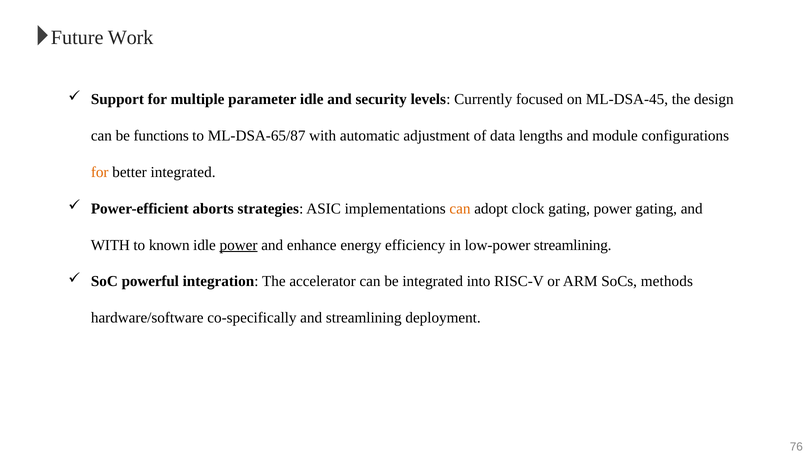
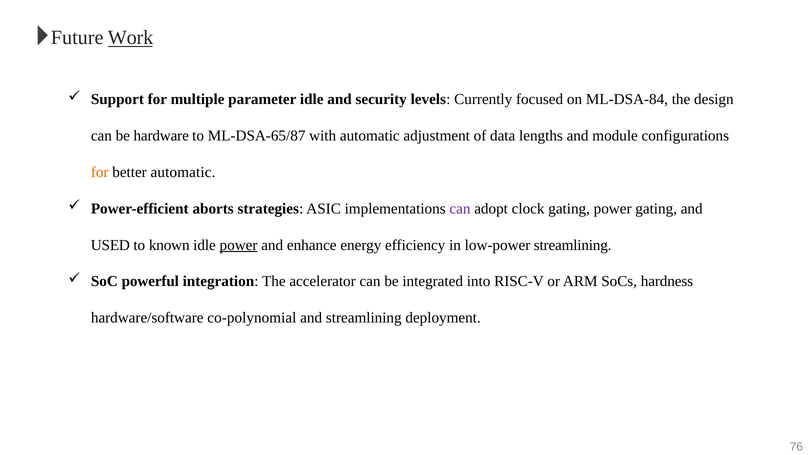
Work underline: none -> present
ML-DSA-45: ML-DSA-45 -> ML-DSA-84
functions: functions -> hardware
better integrated: integrated -> automatic
can at (460, 209) colour: orange -> purple
WITH at (110, 245): WITH -> USED
methods: methods -> hardness
co-specifically: co-specifically -> co-polynomial
